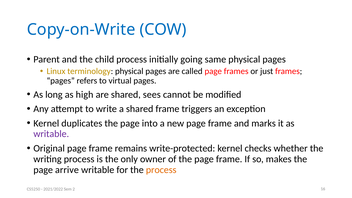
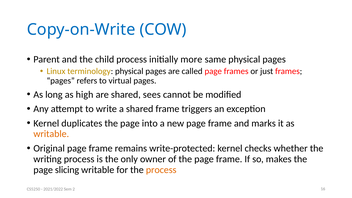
going: going -> more
writable at (51, 134) colour: purple -> orange
arrive: arrive -> slicing
